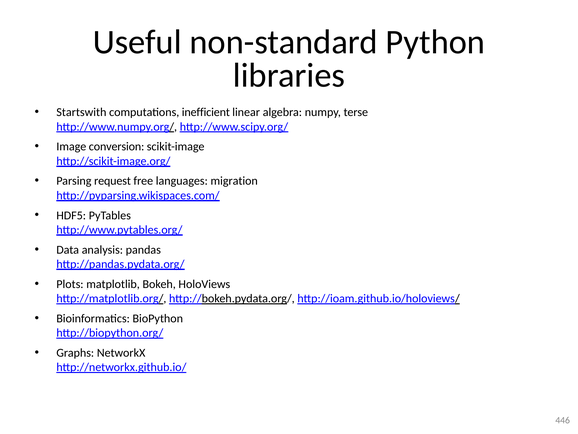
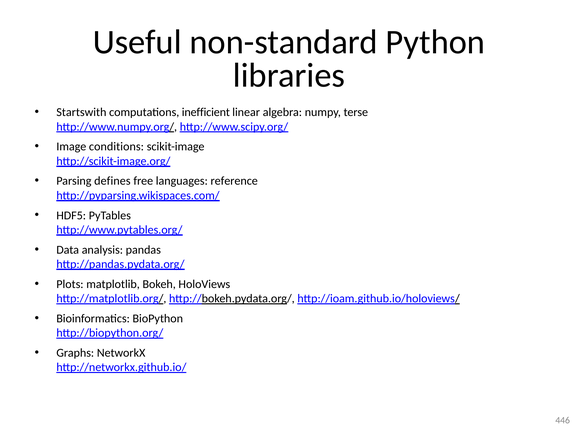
conversion: conversion -> conditions
request: request -> defines
migration: migration -> reference
